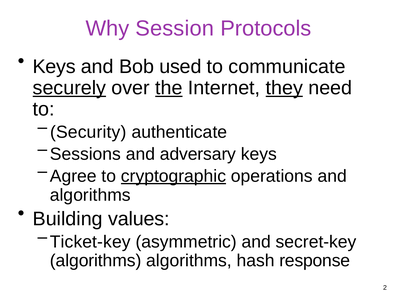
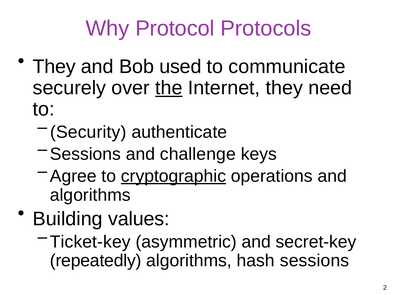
Session: Session -> Protocol
Keys at (54, 67): Keys -> They
securely underline: present -> none
they at (284, 88) underline: present -> none
adversary: adversary -> challenge
algorithms at (96, 261): algorithms -> repeatedly
hash response: response -> sessions
